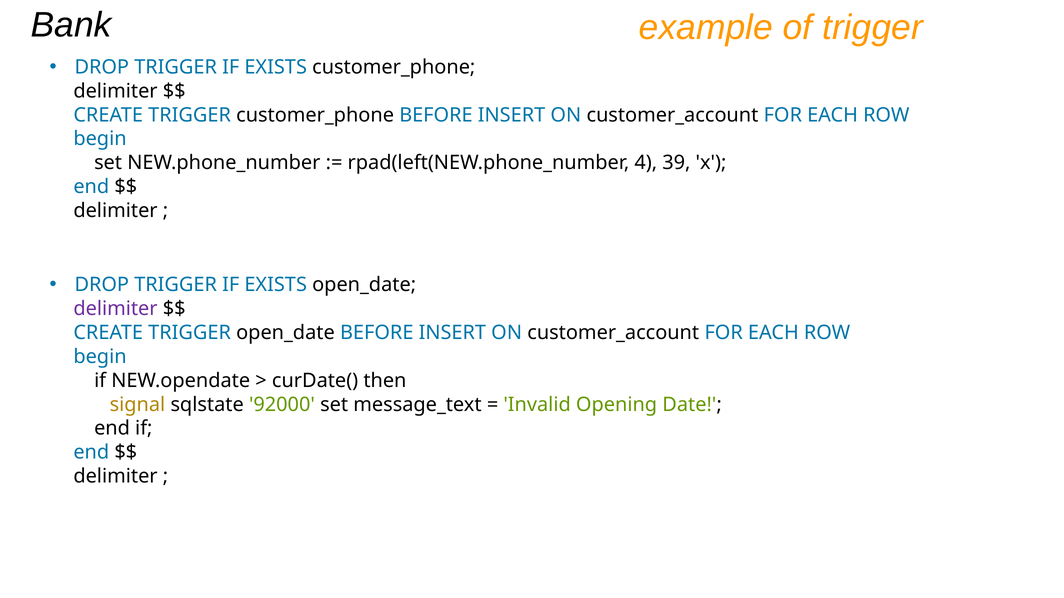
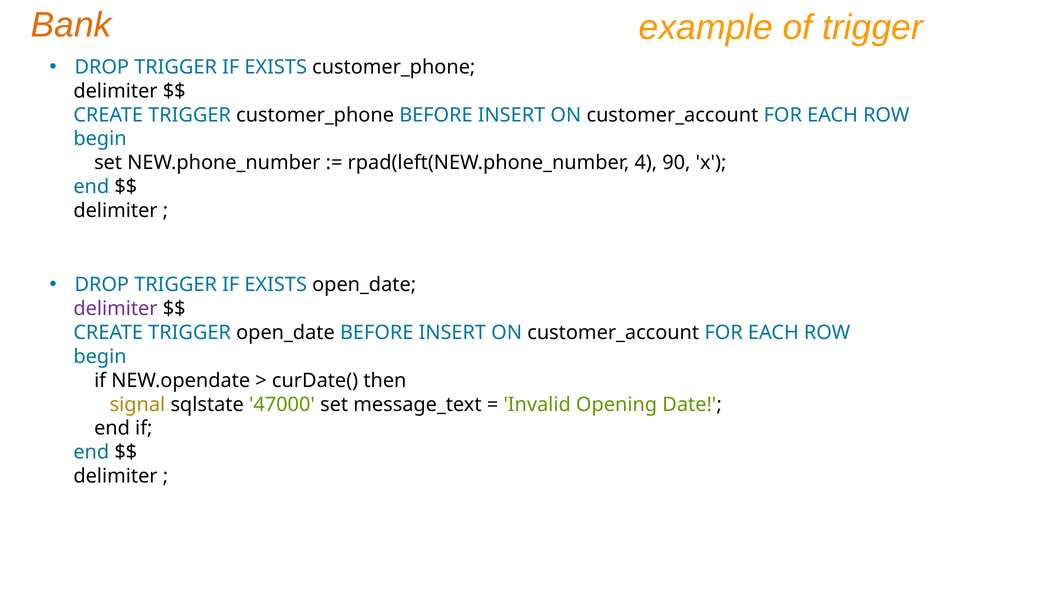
Bank colour: black -> orange
39: 39 -> 90
92000: 92000 -> 47000
